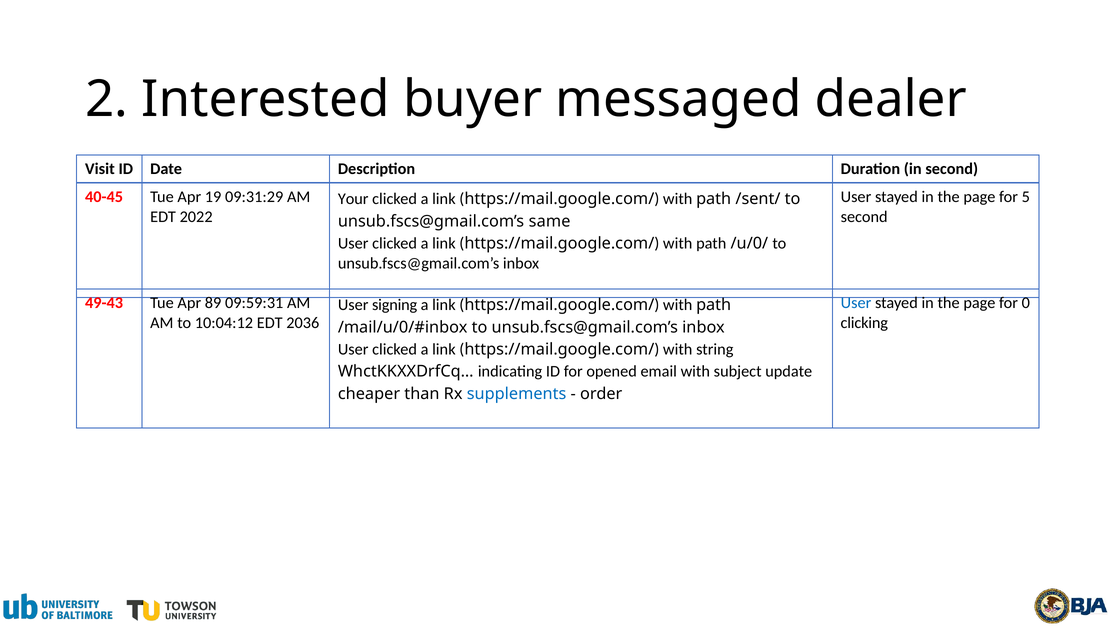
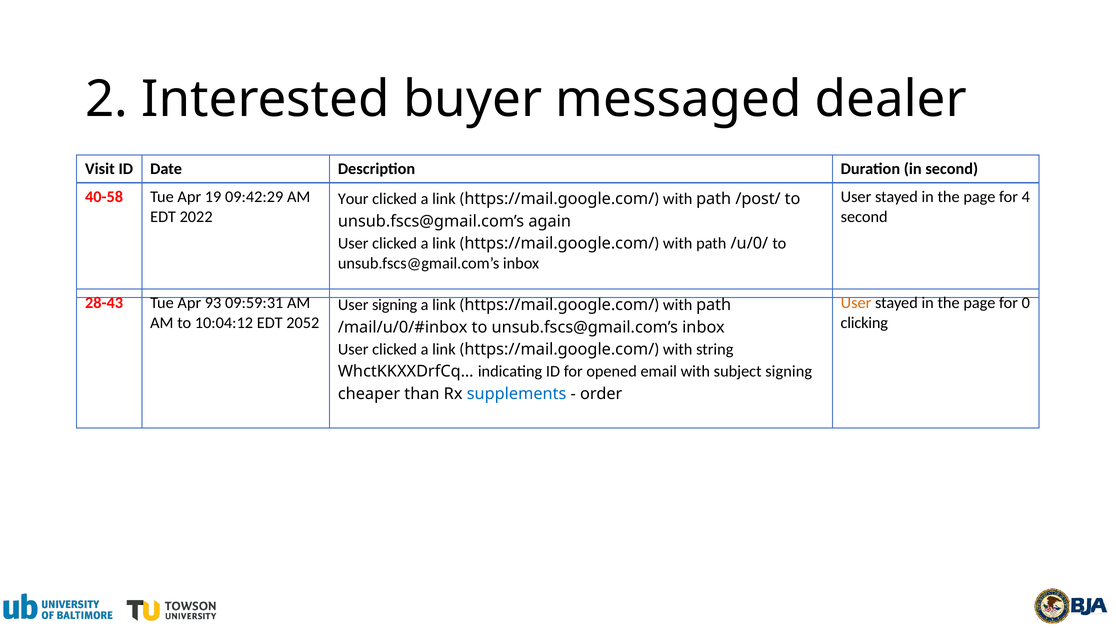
40-45: 40-45 -> 40-58
09:31:29: 09:31:29 -> 09:42:29
5: 5 -> 4
/sent/: /sent/ -> /post/
same: same -> again
49-43: 49-43 -> 28-43
89: 89 -> 93
User at (856, 303) colour: blue -> orange
2036: 2036 -> 2052
subject update: update -> signing
